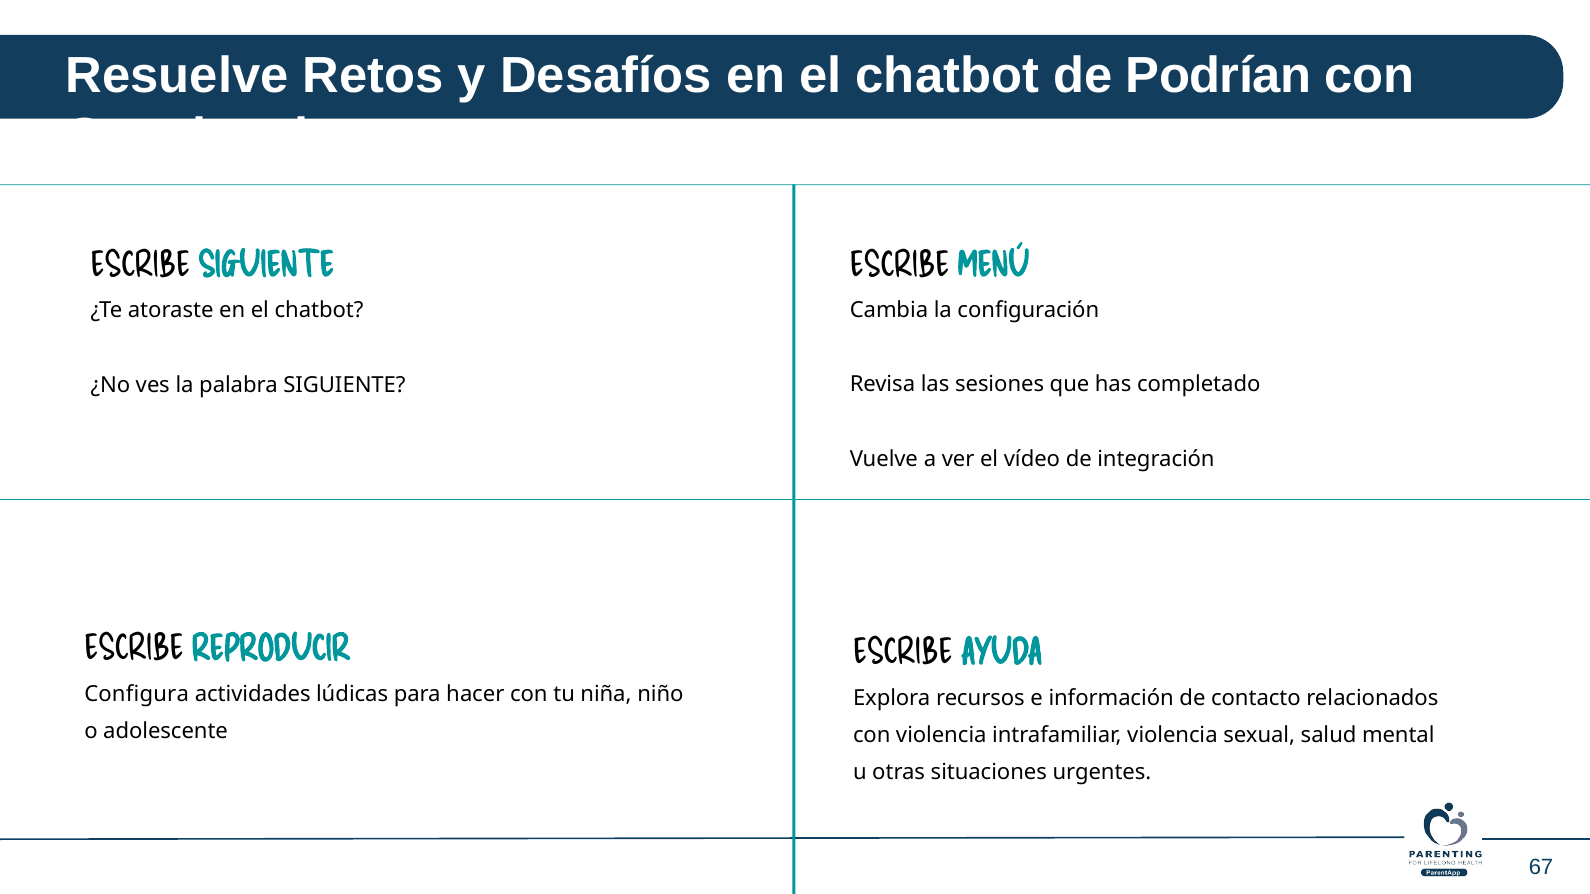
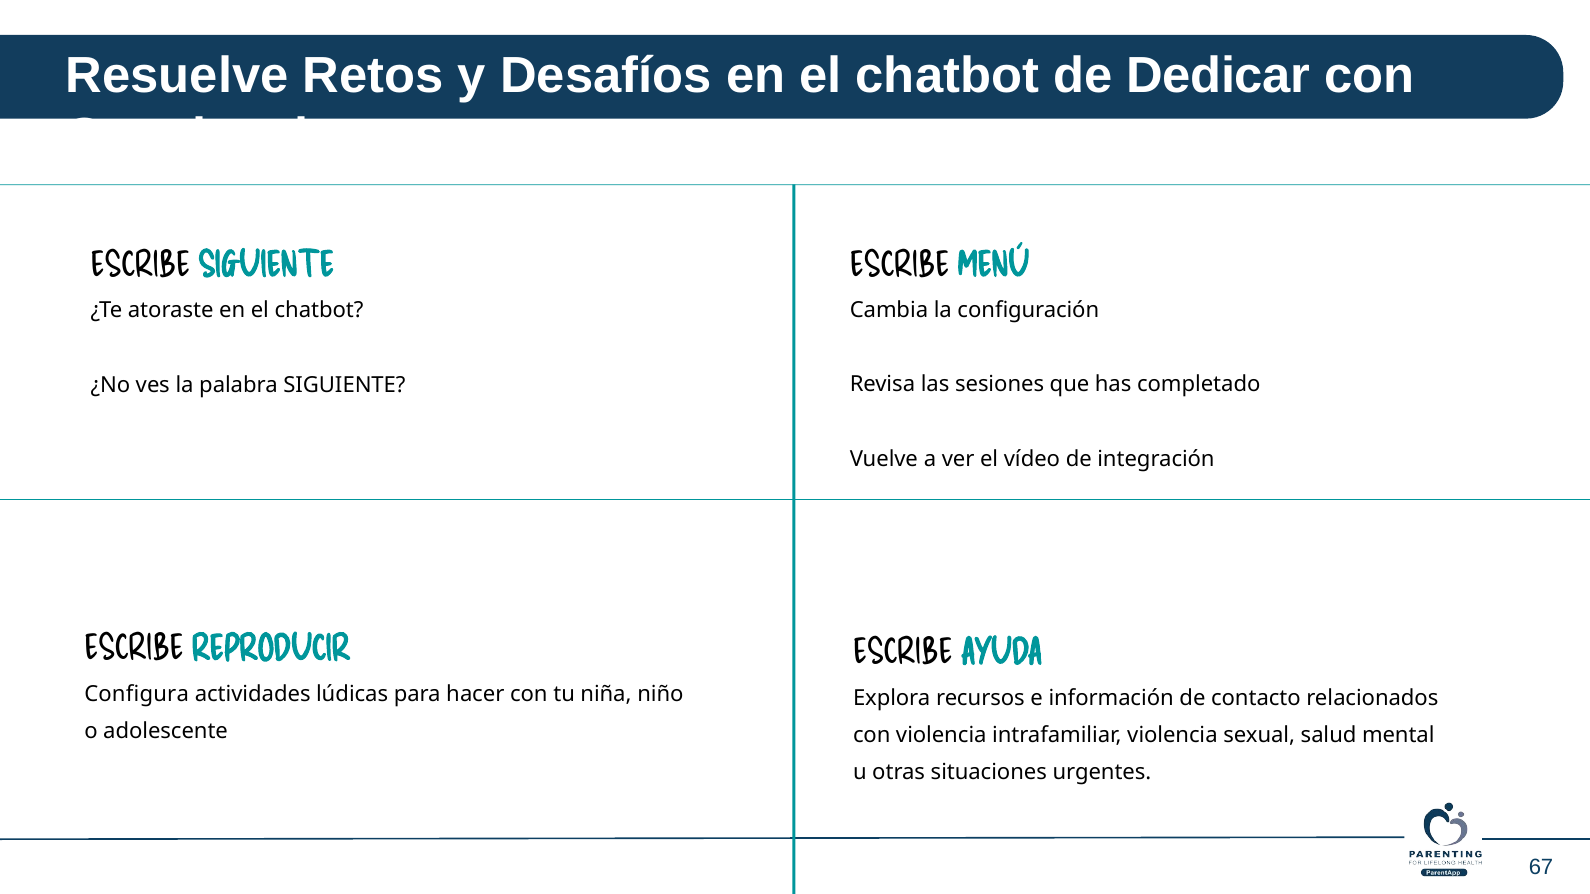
Podrían: Podrían -> Dedicar
